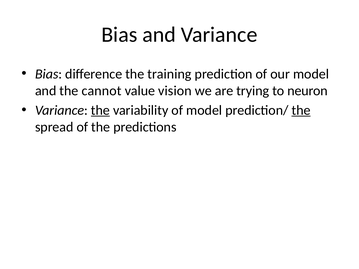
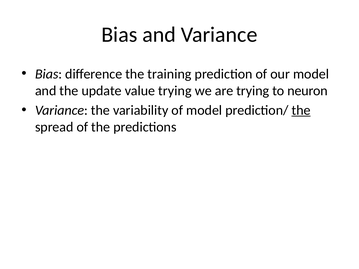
cannot: cannot -> update
value vision: vision -> trying
the at (100, 110) underline: present -> none
